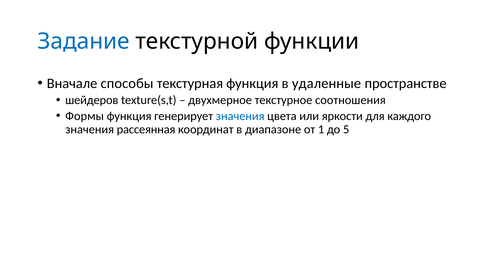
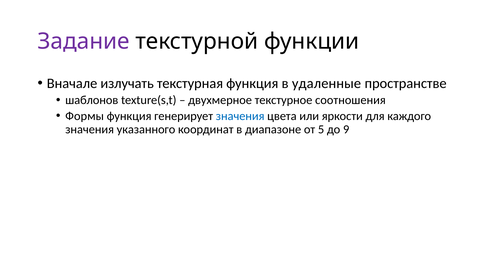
Задание colour: blue -> purple
способы: способы -> излучать
шейдеров: шейдеров -> шаблонов
рассеянная: рассеянная -> указанного
1: 1 -> 5
5: 5 -> 9
